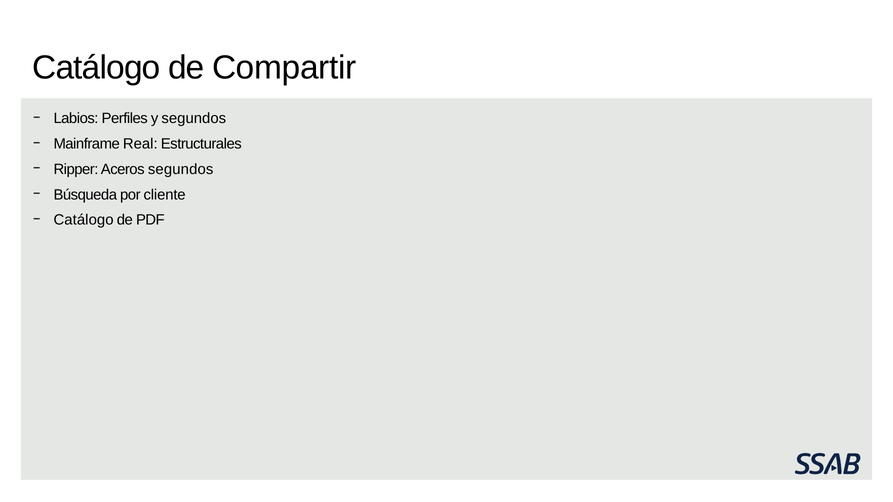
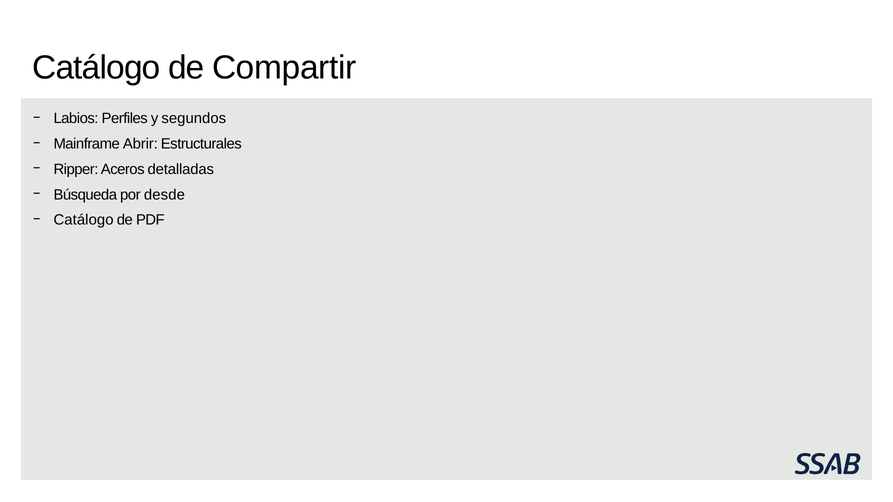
Real: Real -> Abrir
Aceros segundos: segundos -> detalladas
cliente: cliente -> desde
